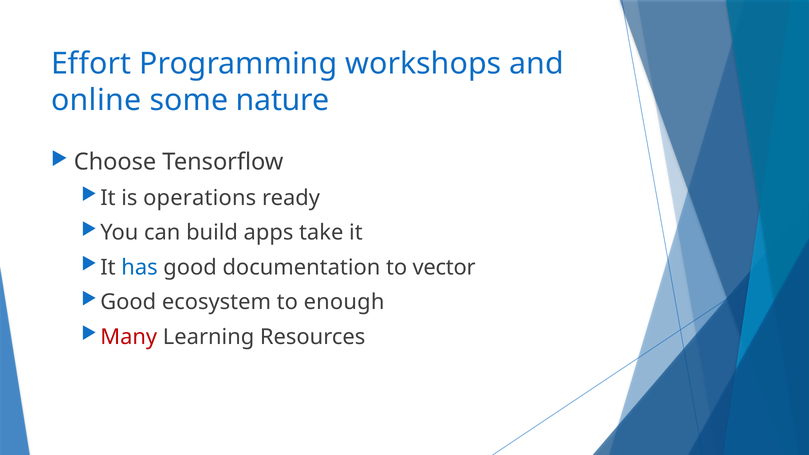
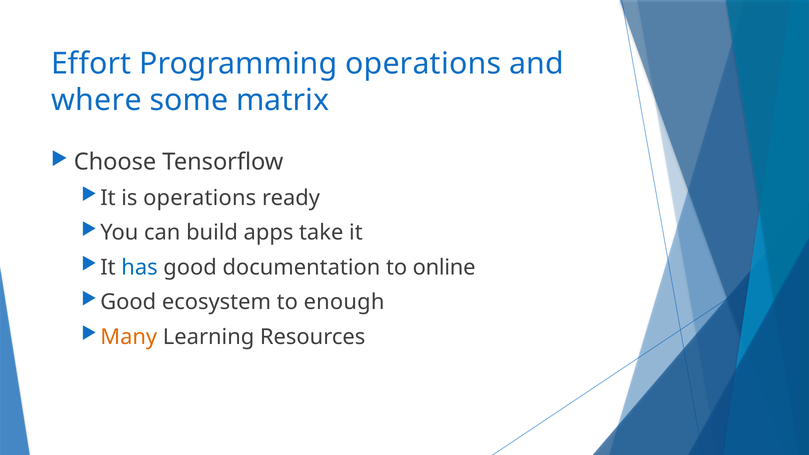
Programming workshops: workshops -> operations
online: online -> where
nature: nature -> matrix
vector: vector -> online
Many colour: red -> orange
